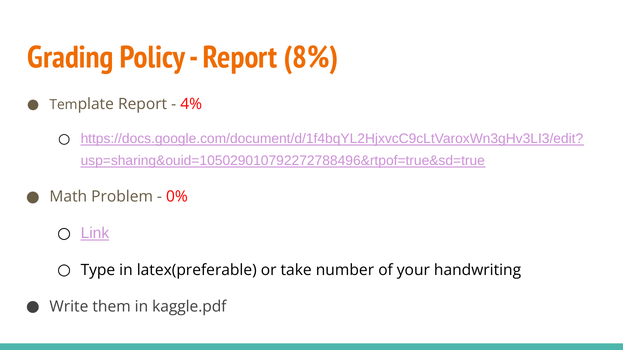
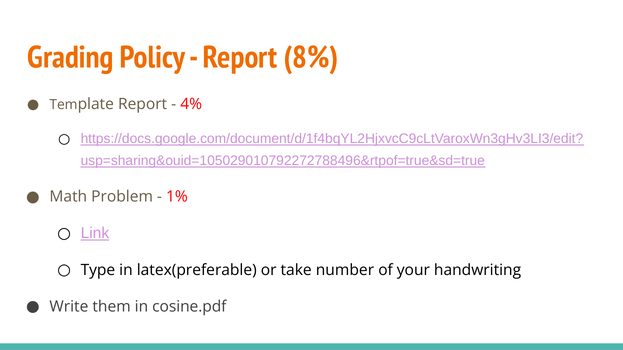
0%: 0% -> 1%
kaggle.pdf: kaggle.pdf -> cosine.pdf
